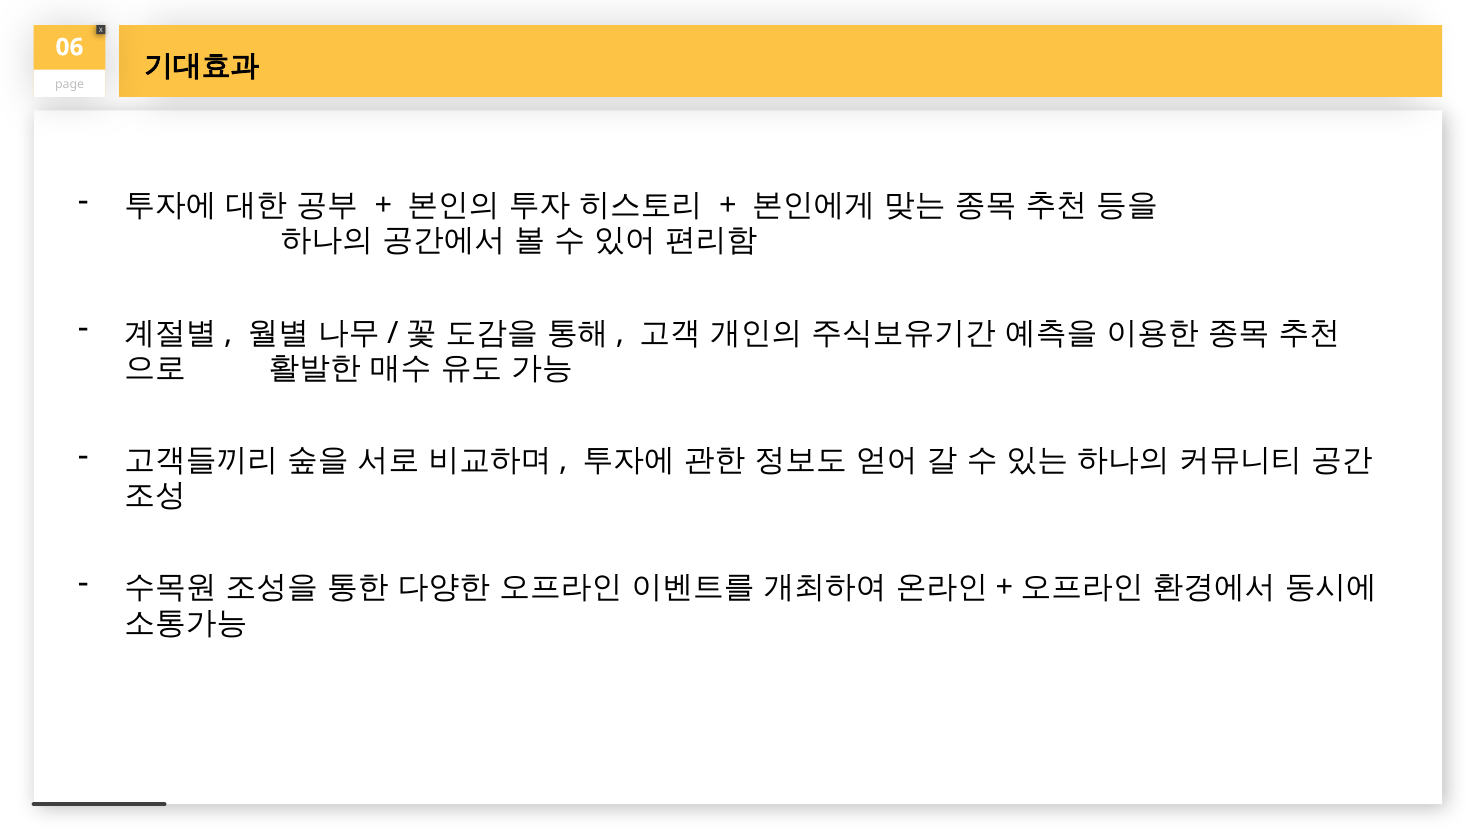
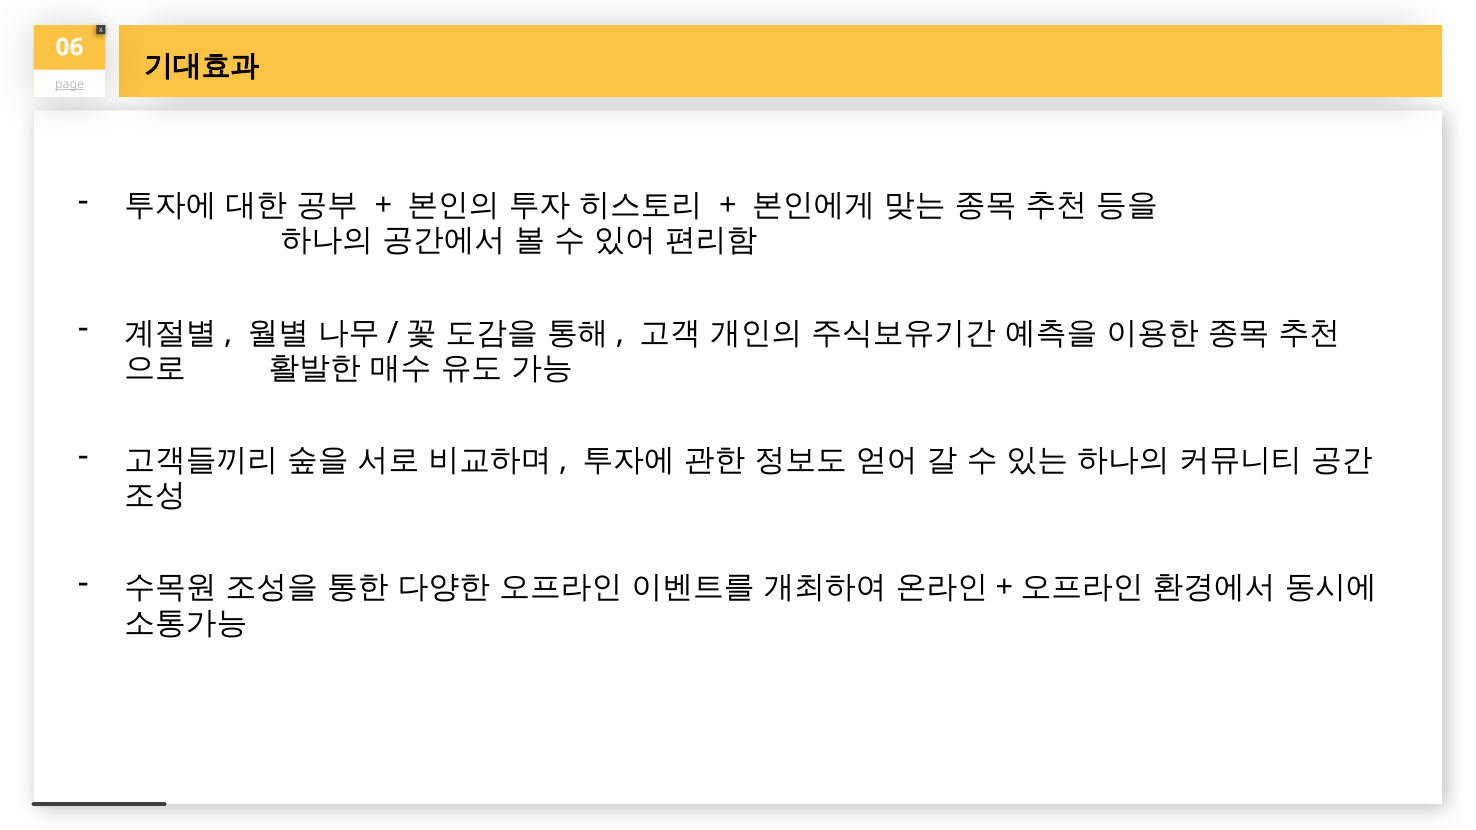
page underline: none -> present
